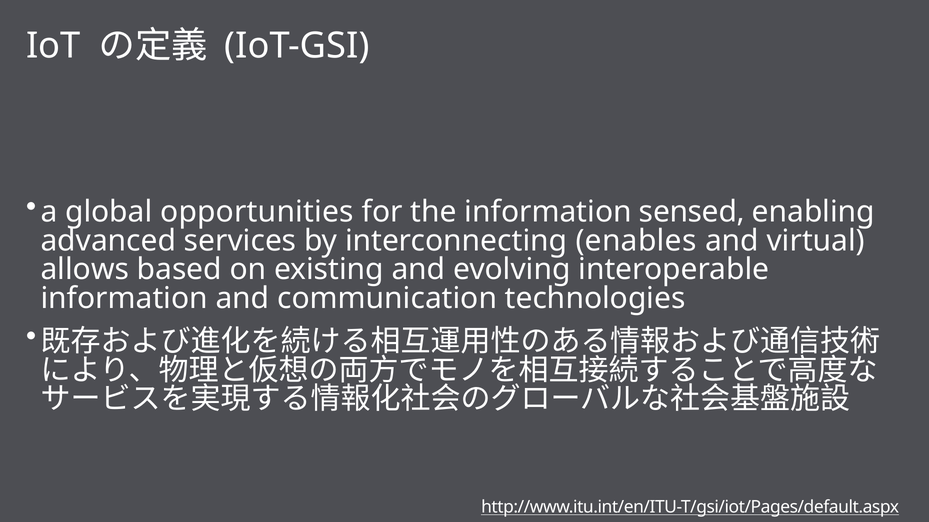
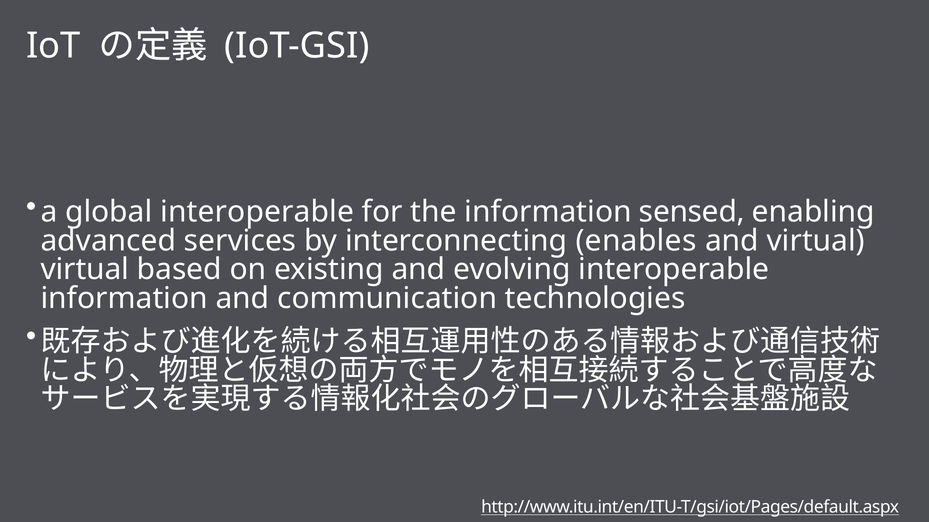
global opportunities: opportunities -> interoperable
allows at (85, 270): allows -> virtual
